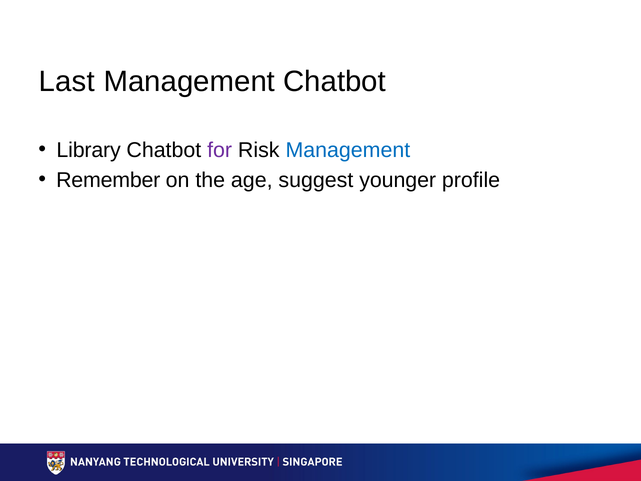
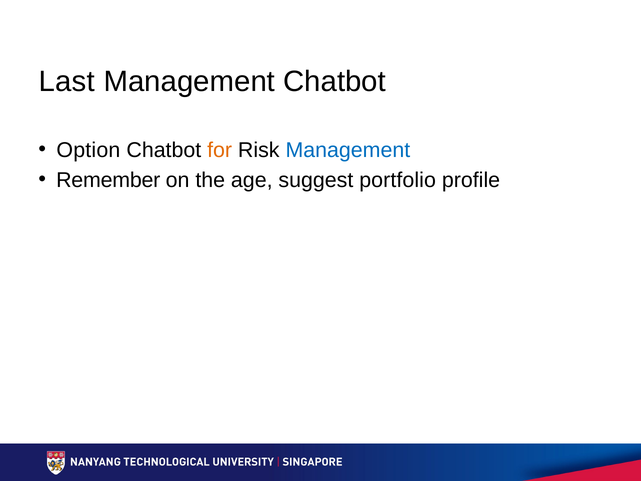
Library: Library -> Option
for colour: purple -> orange
younger: younger -> portfolio
